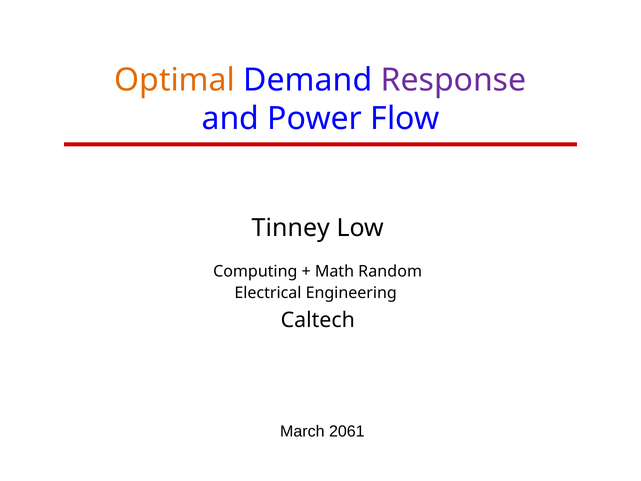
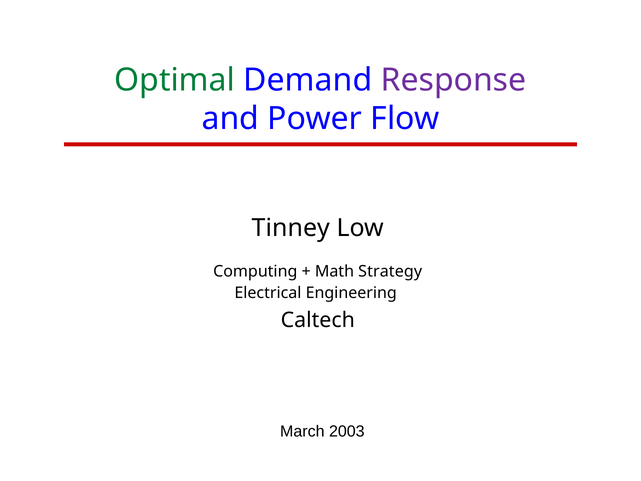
Optimal colour: orange -> green
Random: Random -> Strategy
2061: 2061 -> 2003
